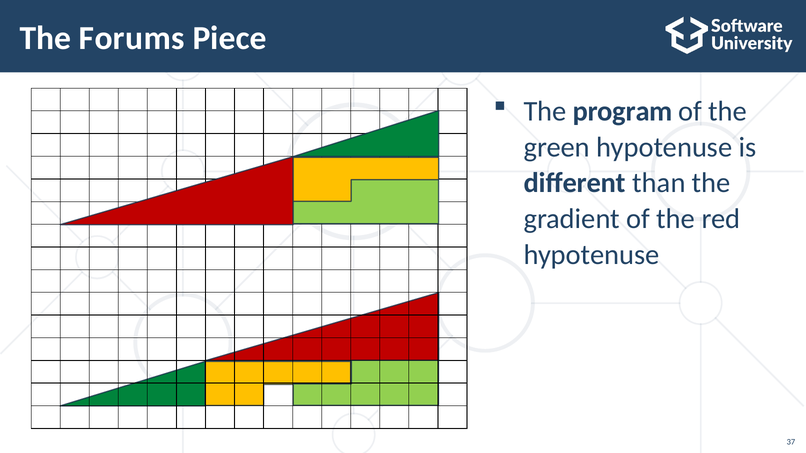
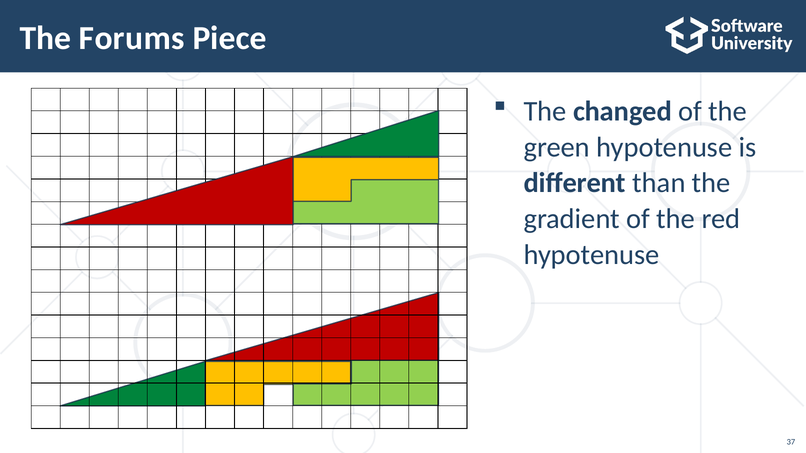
program: program -> changed
